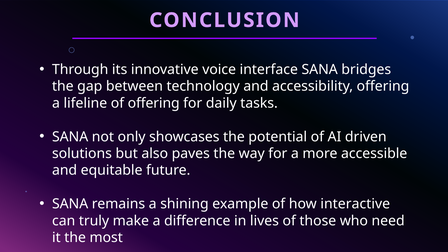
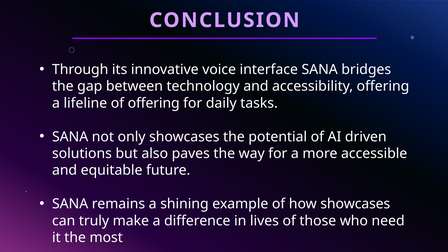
how interactive: interactive -> showcases
